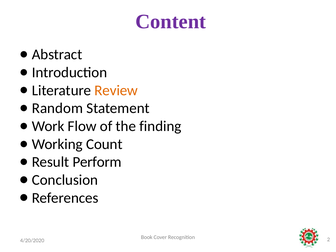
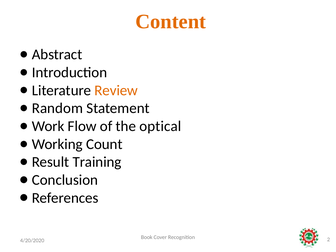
Content colour: purple -> orange
finding: finding -> optical
Perform: Perform -> Training
